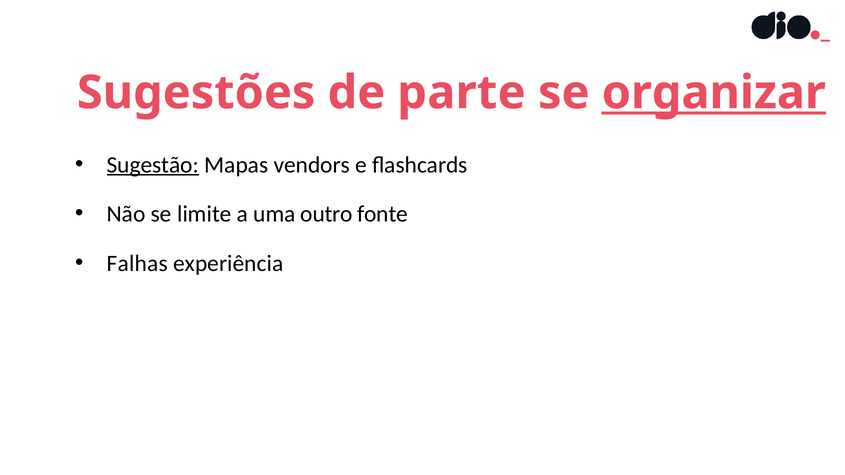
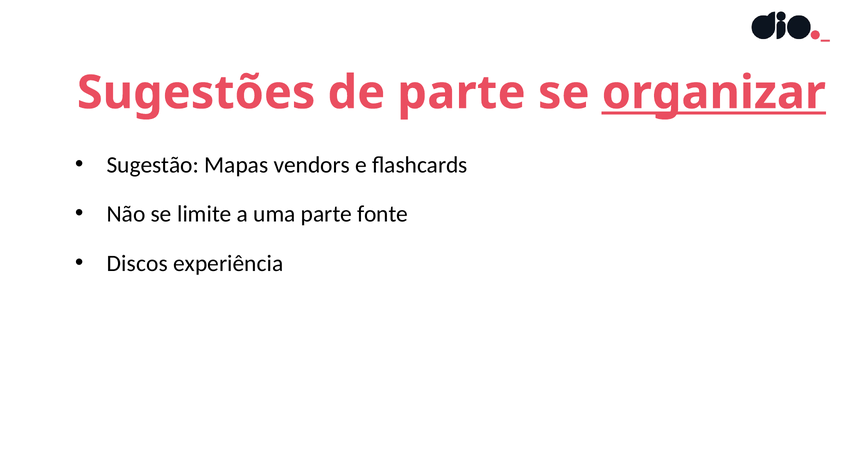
Sugestão underline: present -> none
uma outro: outro -> parte
Falhas: Falhas -> Discos
